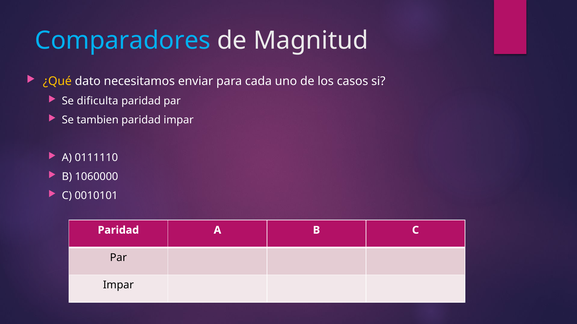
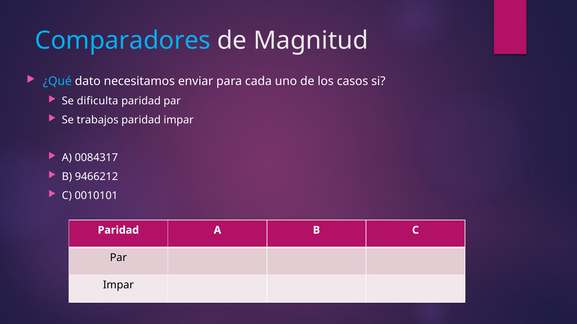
¿Qué colour: yellow -> light blue
tambien: tambien -> trabajos
0111110: 0111110 -> 0084317
1060000: 1060000 -> 9466212
